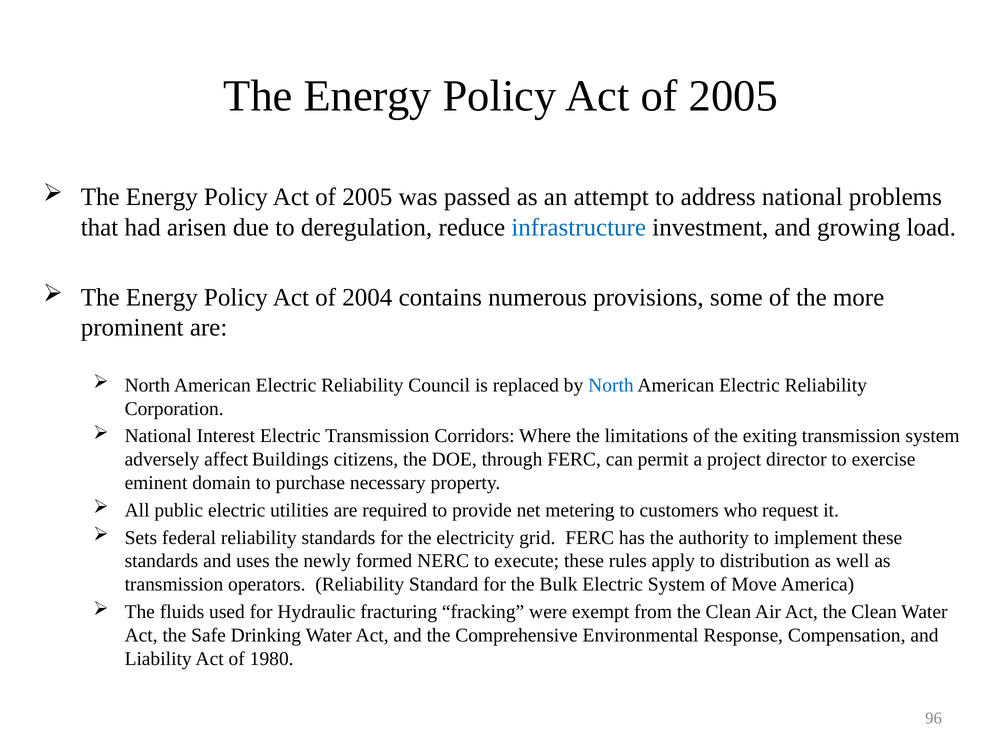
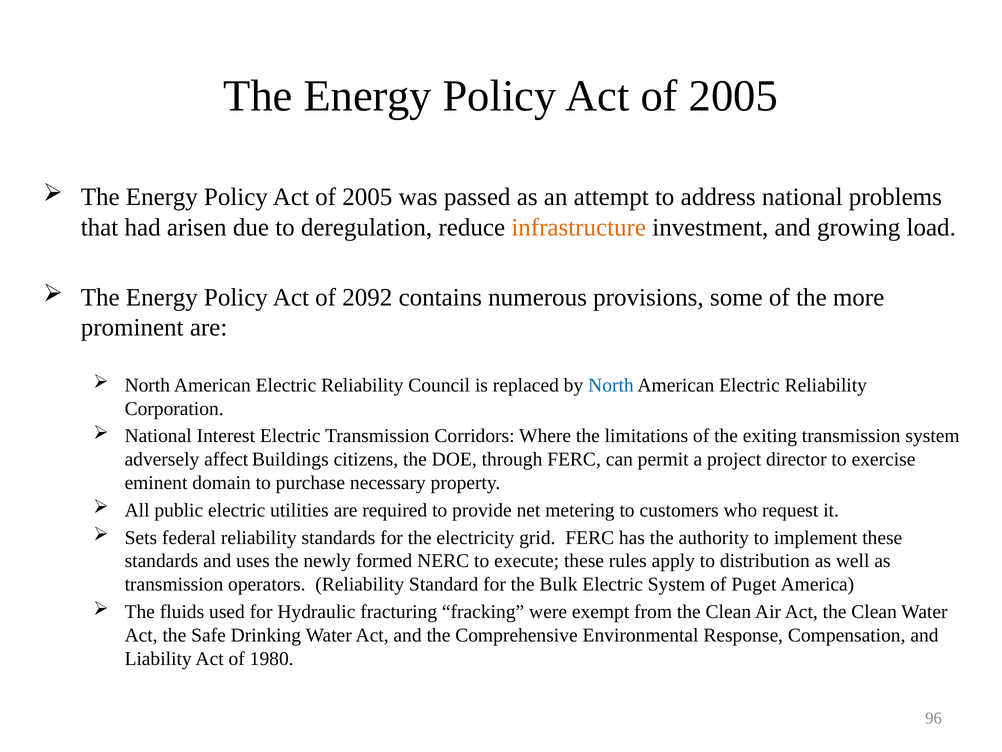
infrastructure colour: blue -> orange
2004: 2004 -> 2092
Move: Move -> Puget
